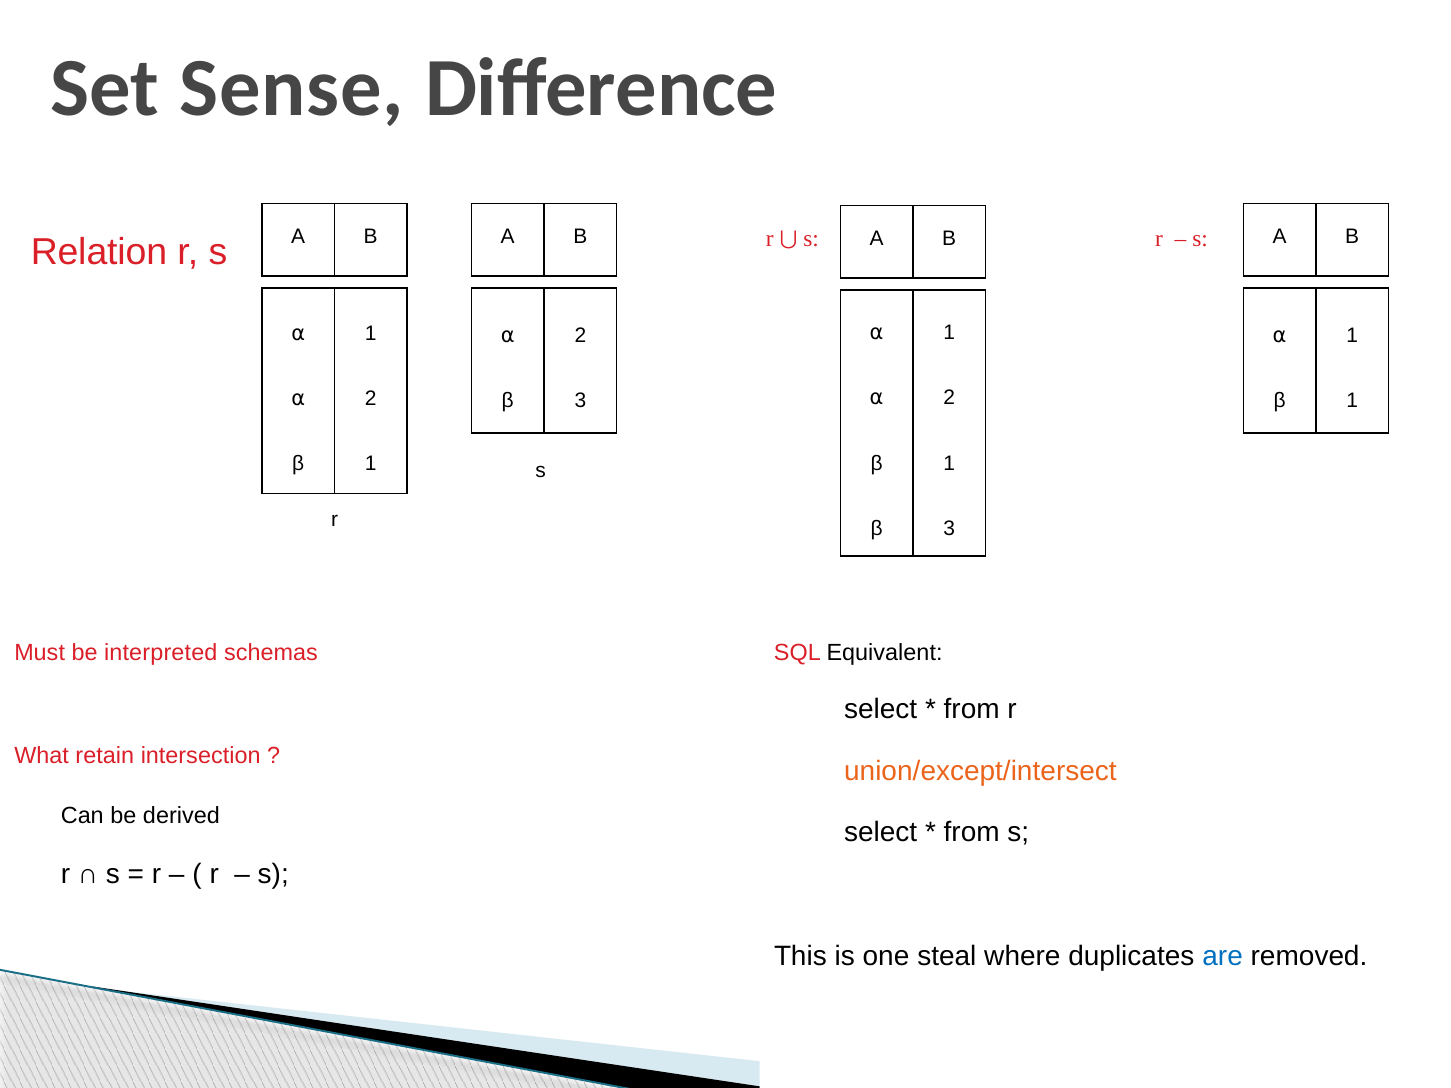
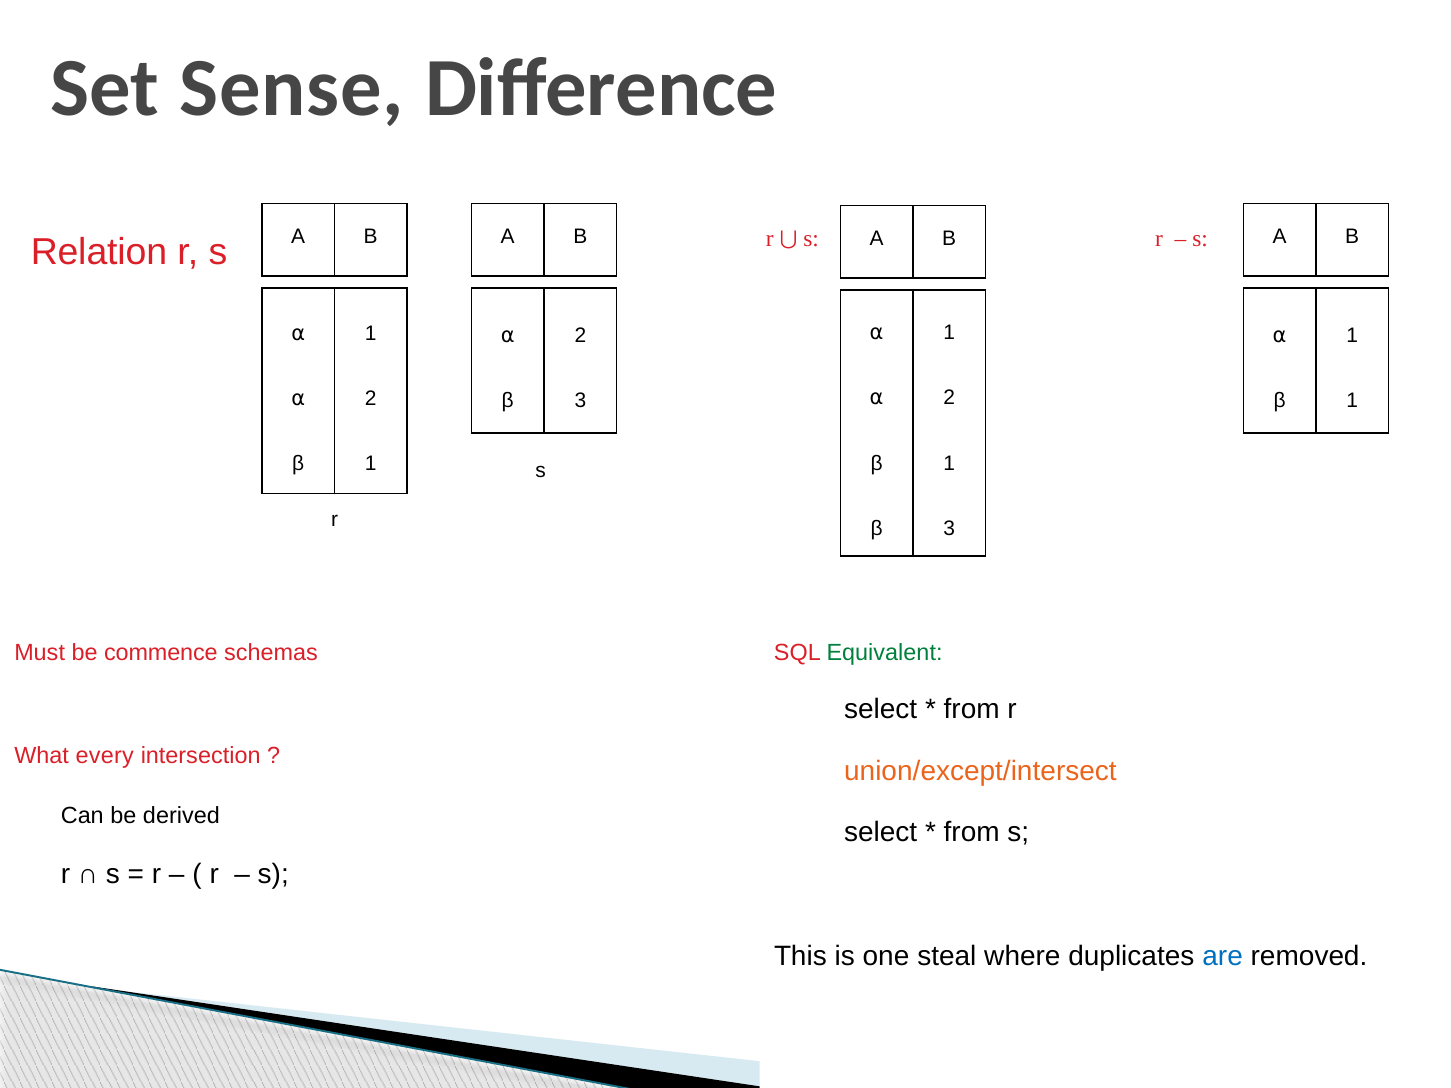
interpreted: interpreted -> commence
Equivalent colour: black -> green
retain: retain -> every
